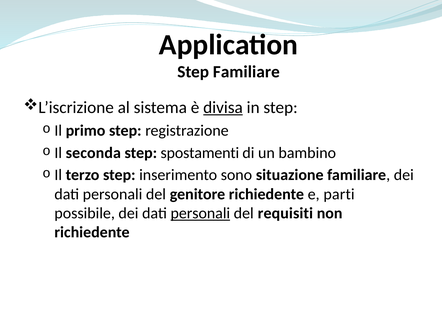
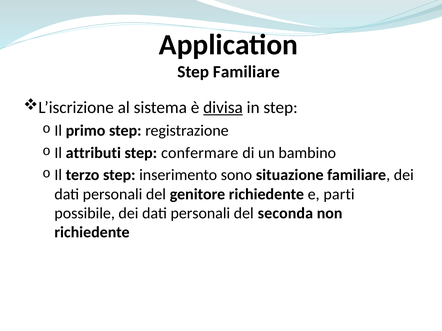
seconda: seconda -> attributi
spostamenti: spostamenti -> confermare
personali at (200, 214) underline: present -> none
requisiti: requisiti -> seconda
